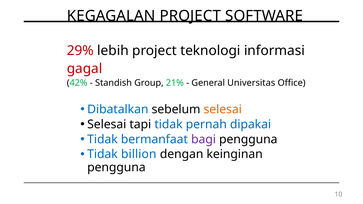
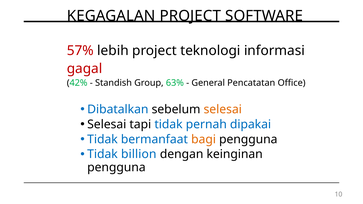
29%: 29% -> 57%
21%: 21% -> 63%
Universitas: Universitas -> Pencatatan
bagi colour: purple -> orange
